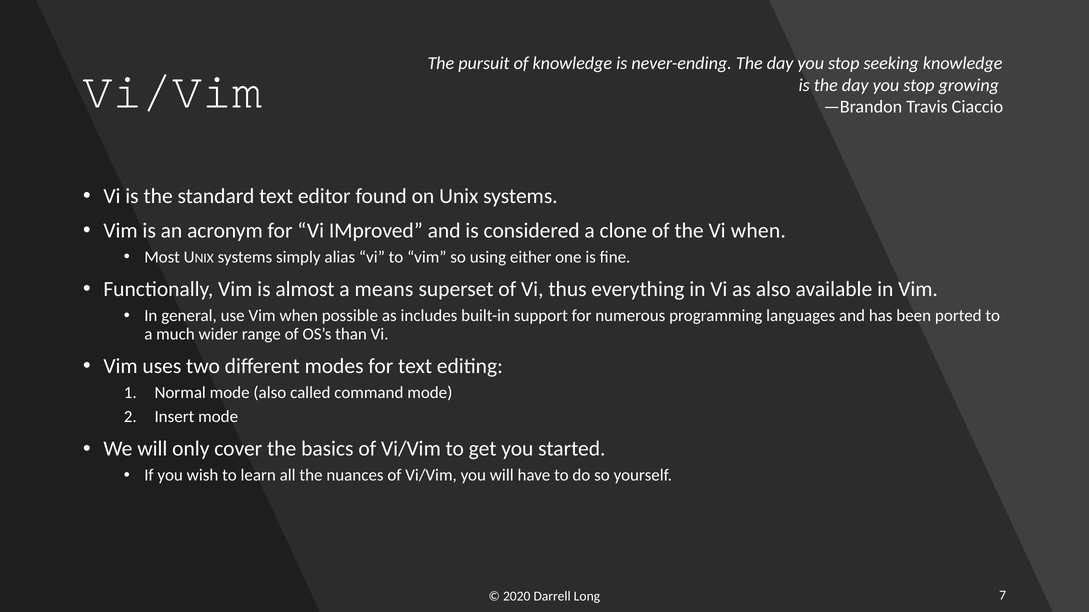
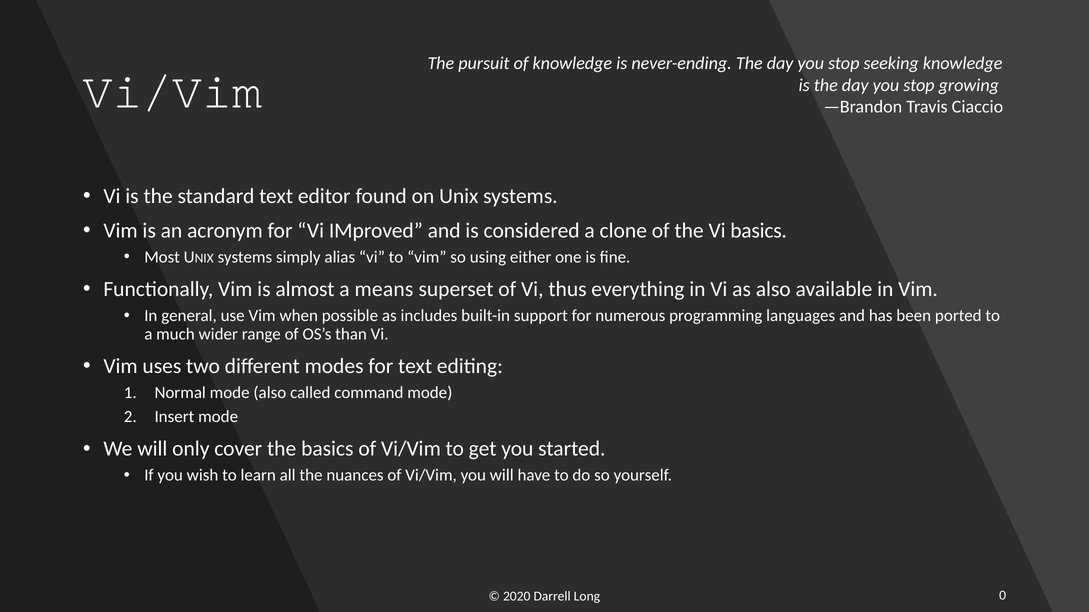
Vi when: when -> basics
7: 7 -> 0
